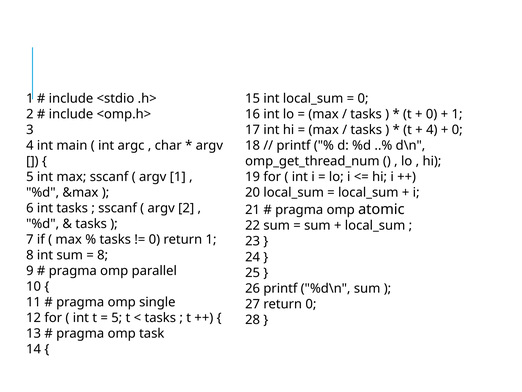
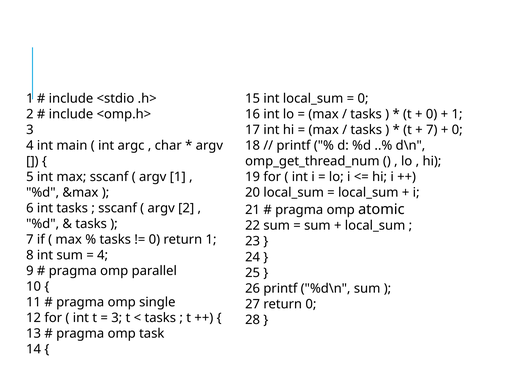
4 at (432, 130): 4 -> 7
8 at (103, 255): 8 -> 4
5 at (117, 318): 5 -> 3
